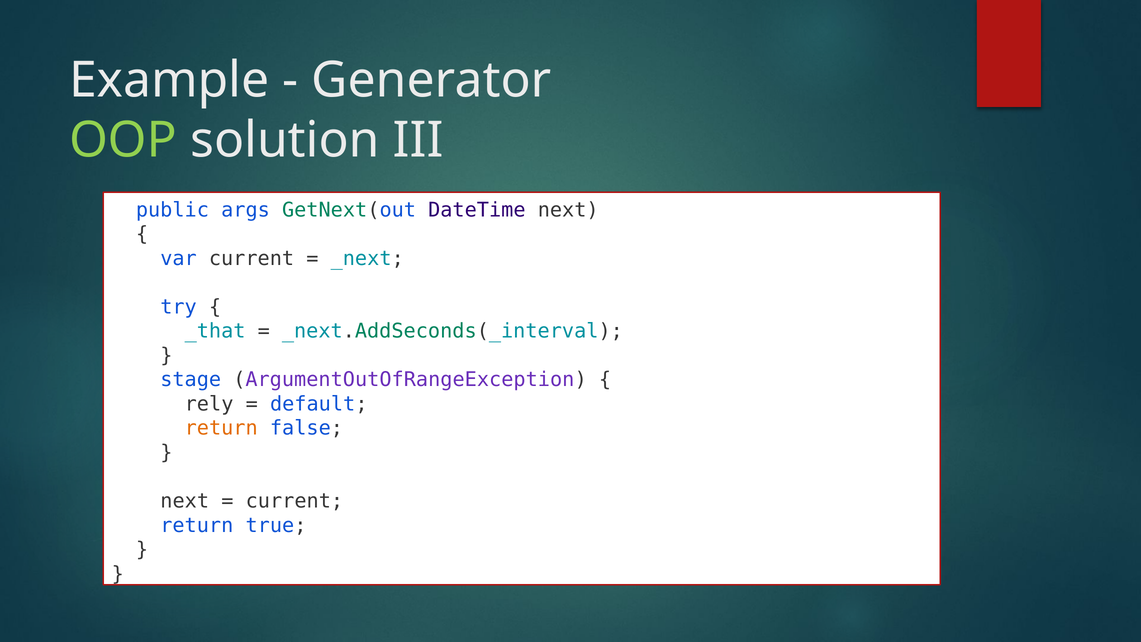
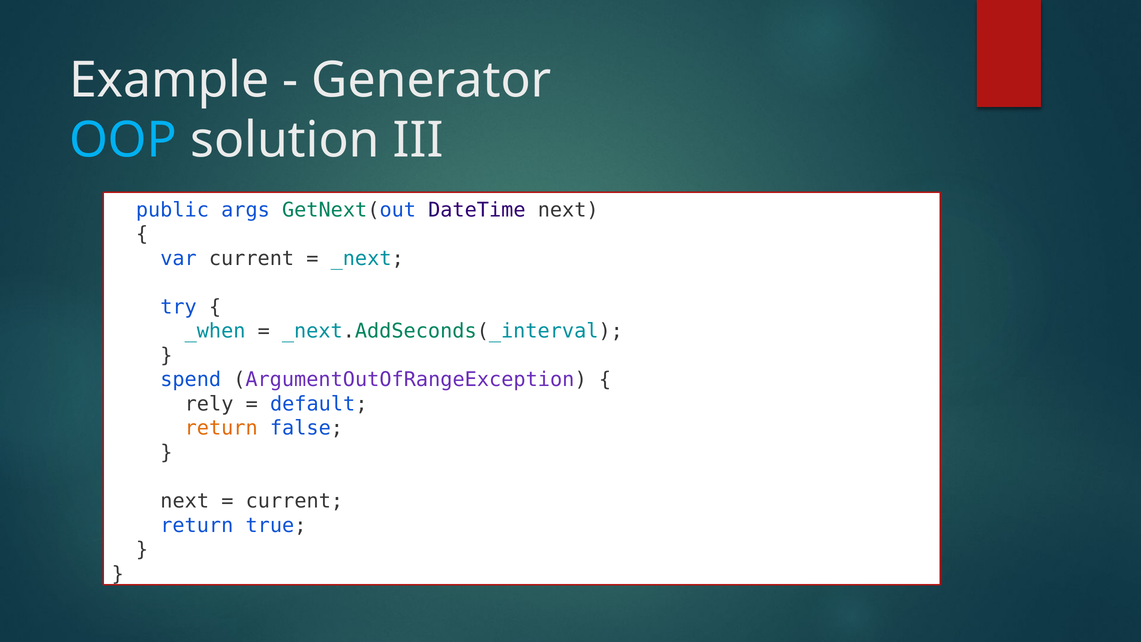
OOP colour: light green -> light blue
_that: _that -> _when
stage: stage -> spend
